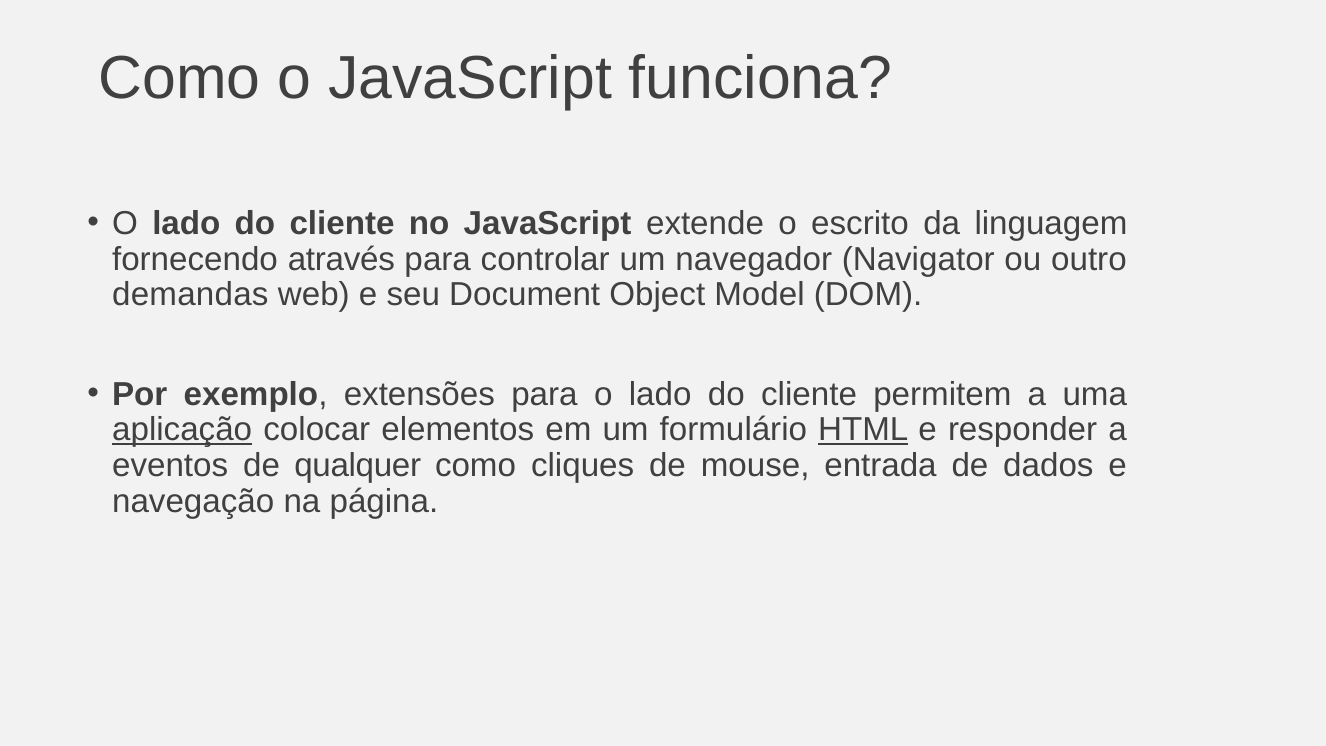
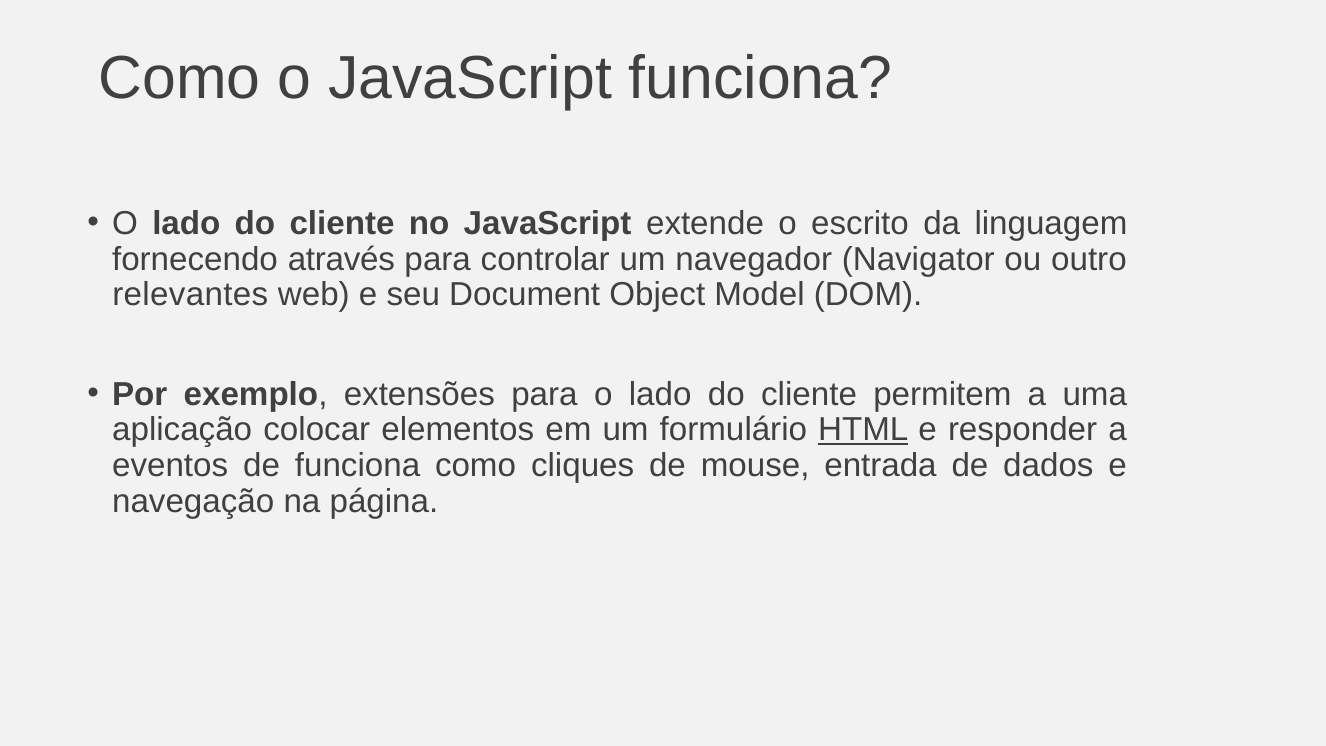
demandas: demandas -> relevantes
aplicação underline: present -> none
de qualquer: qualquer -> funciona
